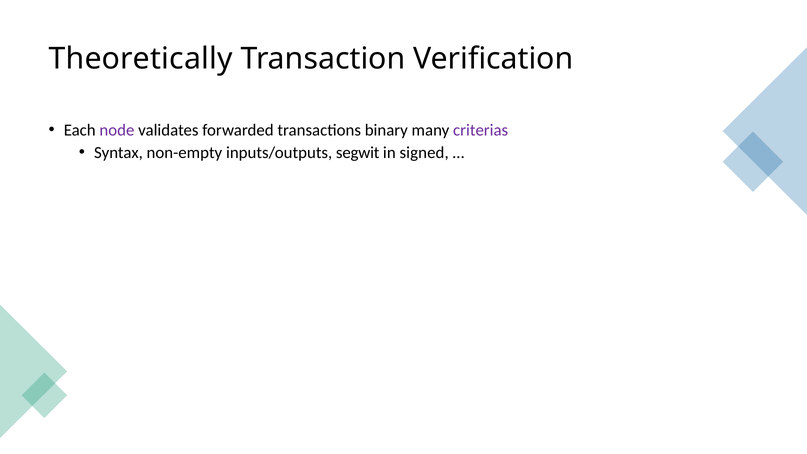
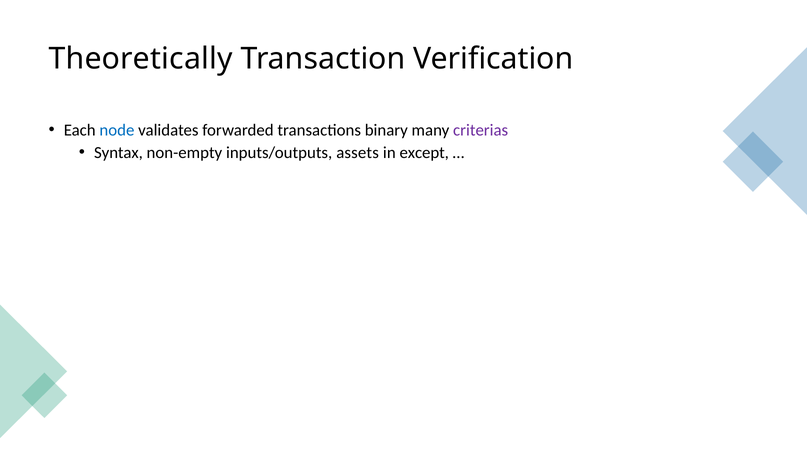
node colour: purple -> blue
segwit: segwit -> assets
signed: signed -> except
